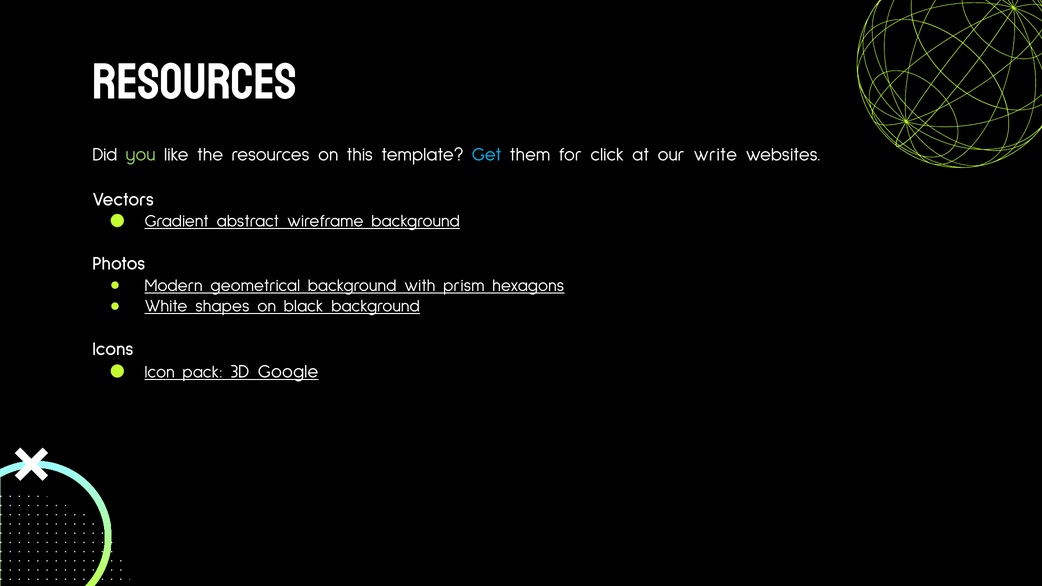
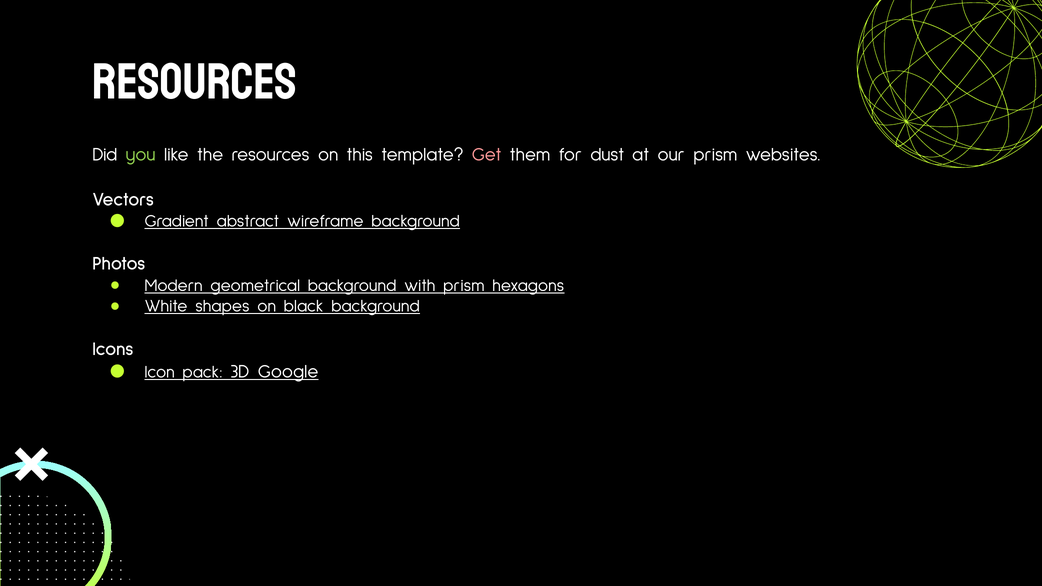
Get colour: light blue -> pink
click: click -> dust
our write: write -> prism
